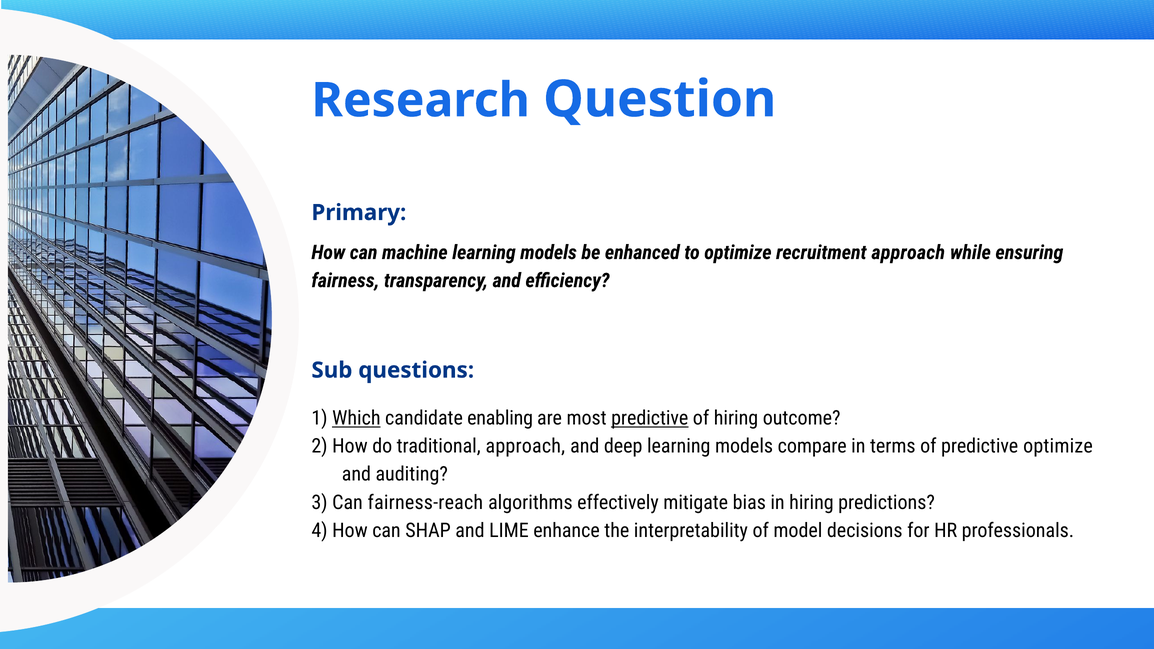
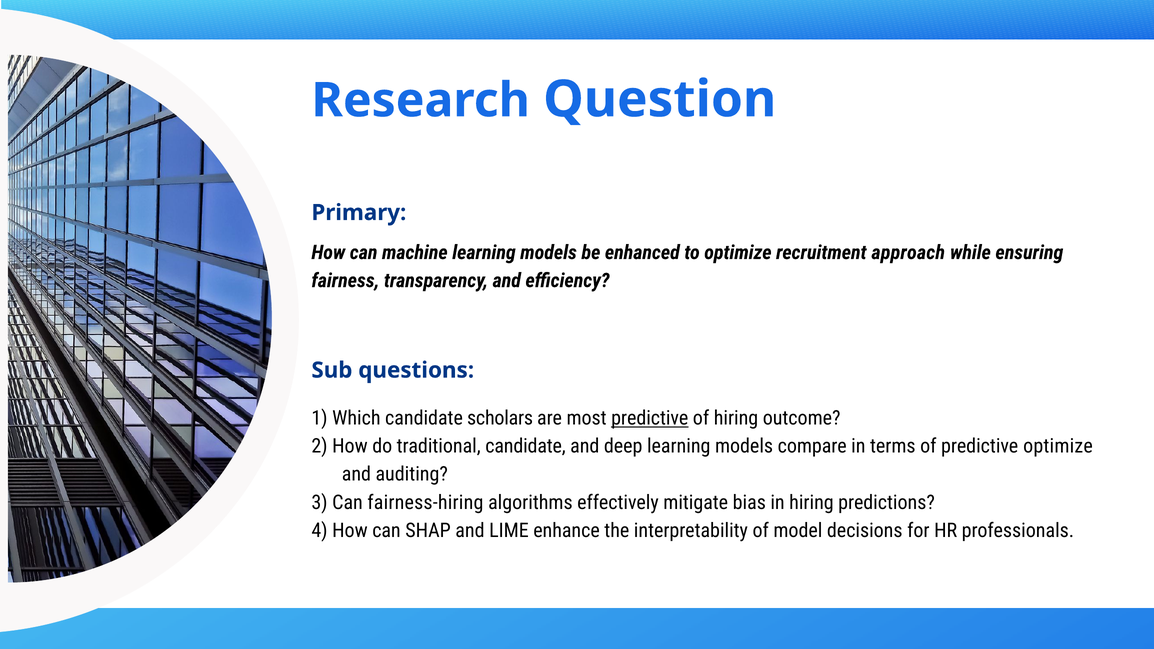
Which underline: present -> none
enabling: enabling -> scholars
traditional approach: approach -> candidate
fairness-reach: fairness-reach -> fairness-hiring
